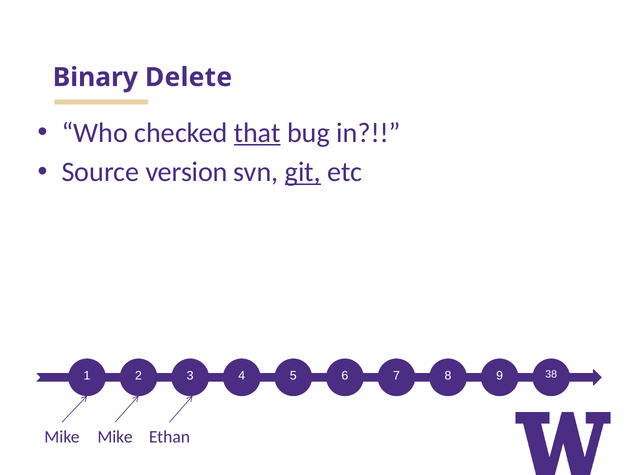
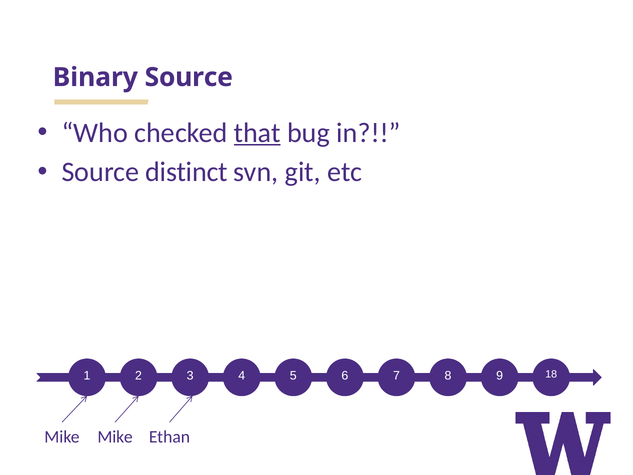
Binary Delete: Delete -> Source
version: version -> distinct
git underline: present -> none
38: 38 -> 18
